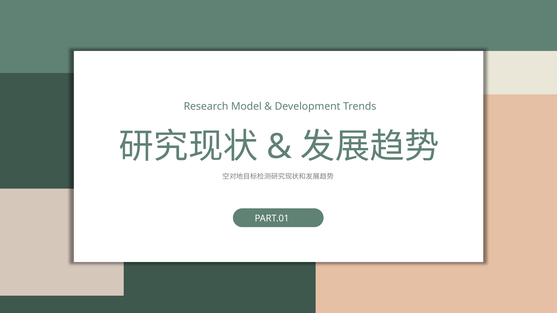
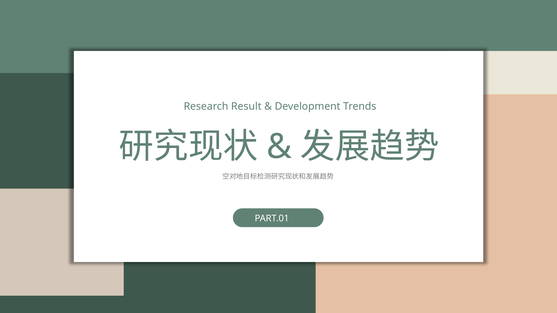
Model: Model -> Result
